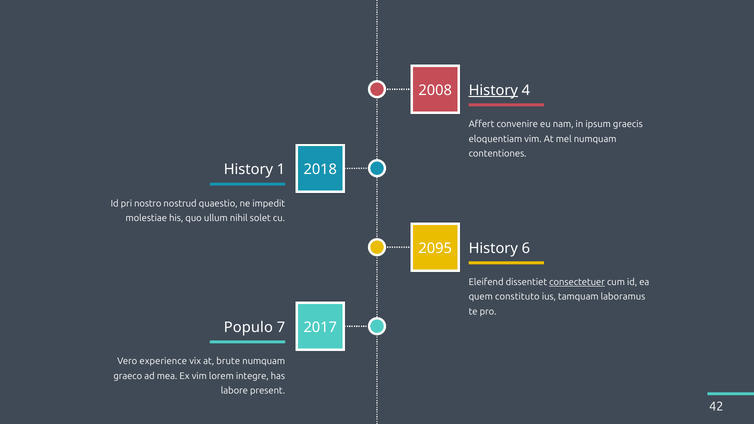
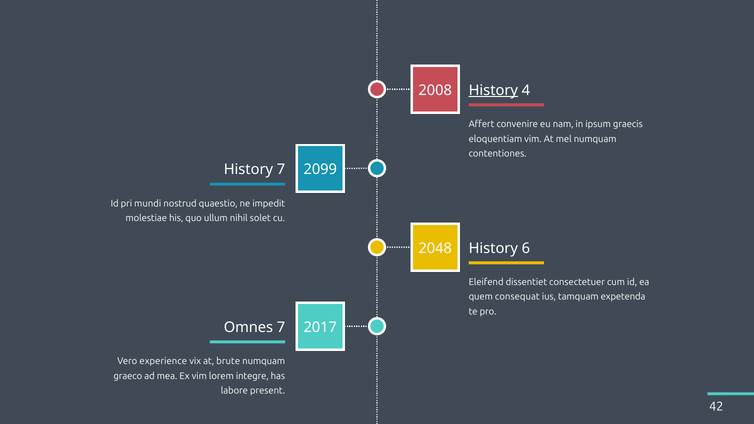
History 1: 1 -> 7
2018: 2018 -> 2099
nostro: nostro -> mundi
2095: 2095 -> 2048
consectetuer underline: present -> none
constituto: constituto -> consequat
laboramus: laboramus -> expetenda
Populo: Populo -> Omnes
